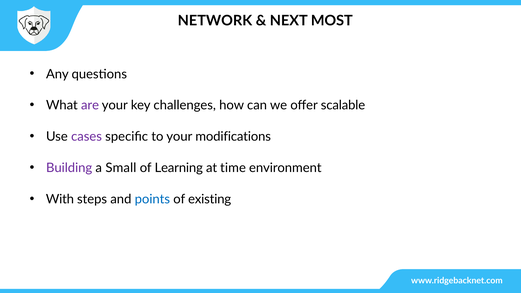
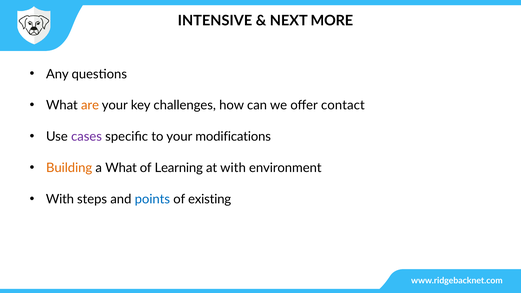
NETWORK: NETWORK -> INTENSIVE
MOST: MOST -> MORE
are colour: purple -> orange
scalable: scalable -> contact
Building colour: purple -> orange
a Small: Small -> What
at time: time -> with
